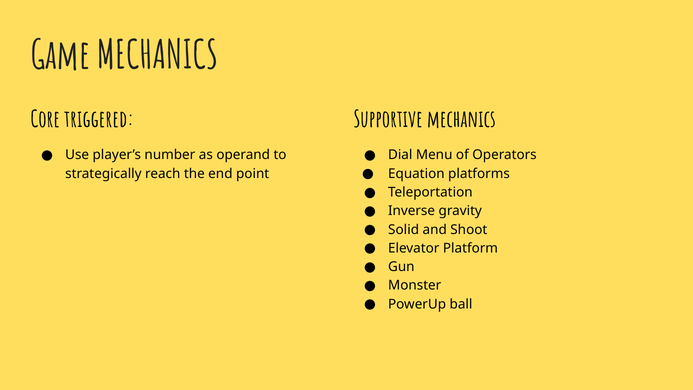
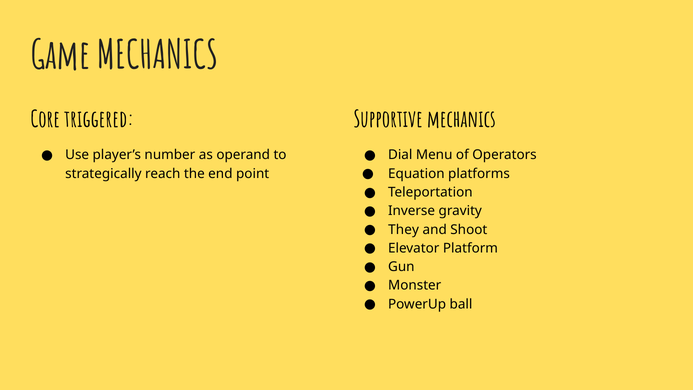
Solid: Solid -> They
